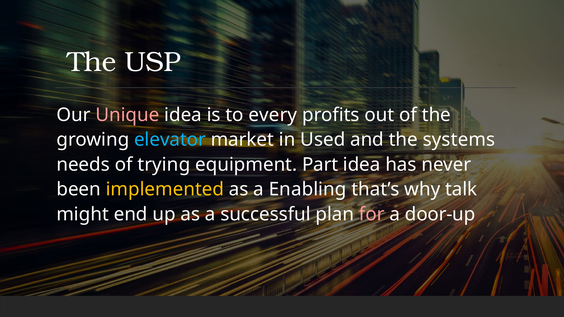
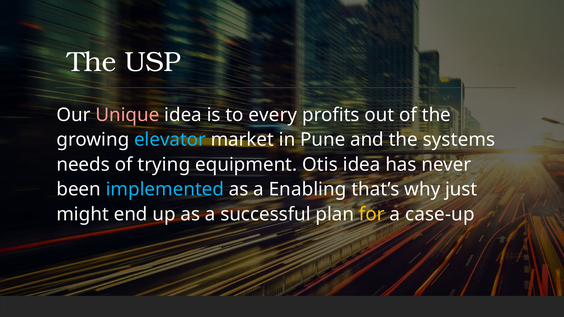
Used: Used -> Pune
Part: Part -> Otis
implemented colour: yellow -> light blue
talk: talk -> just
for colour: pink -> yellow
door-up: door-up -> case-up
